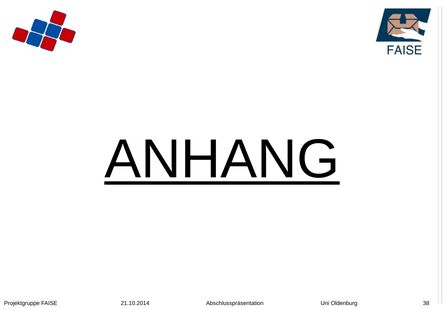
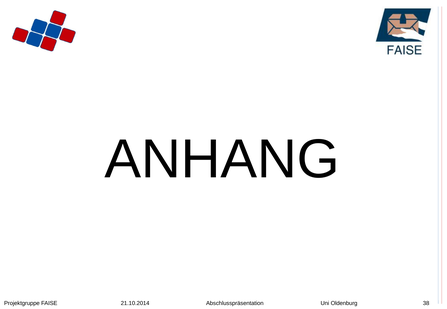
ANHANG underline: present -> none
